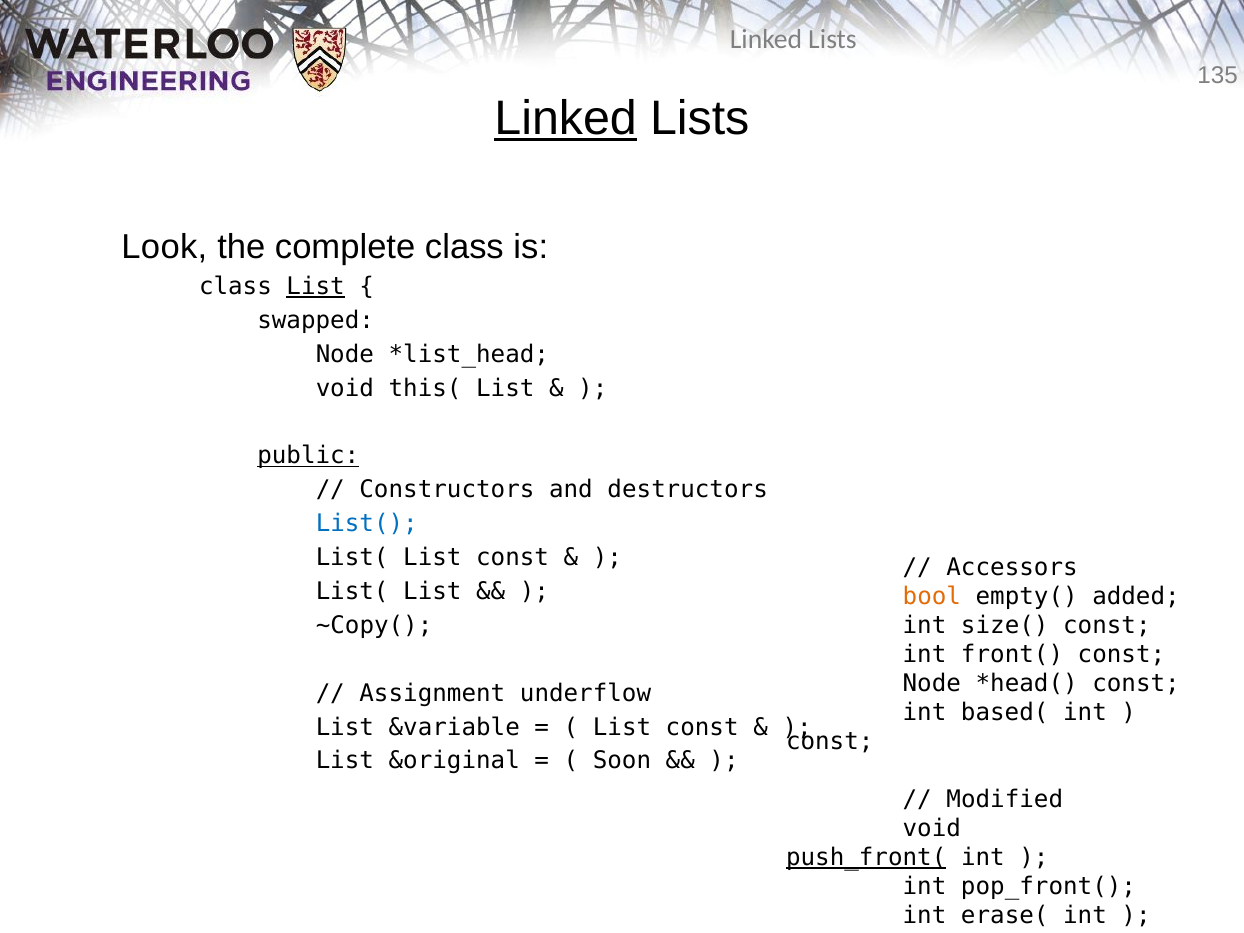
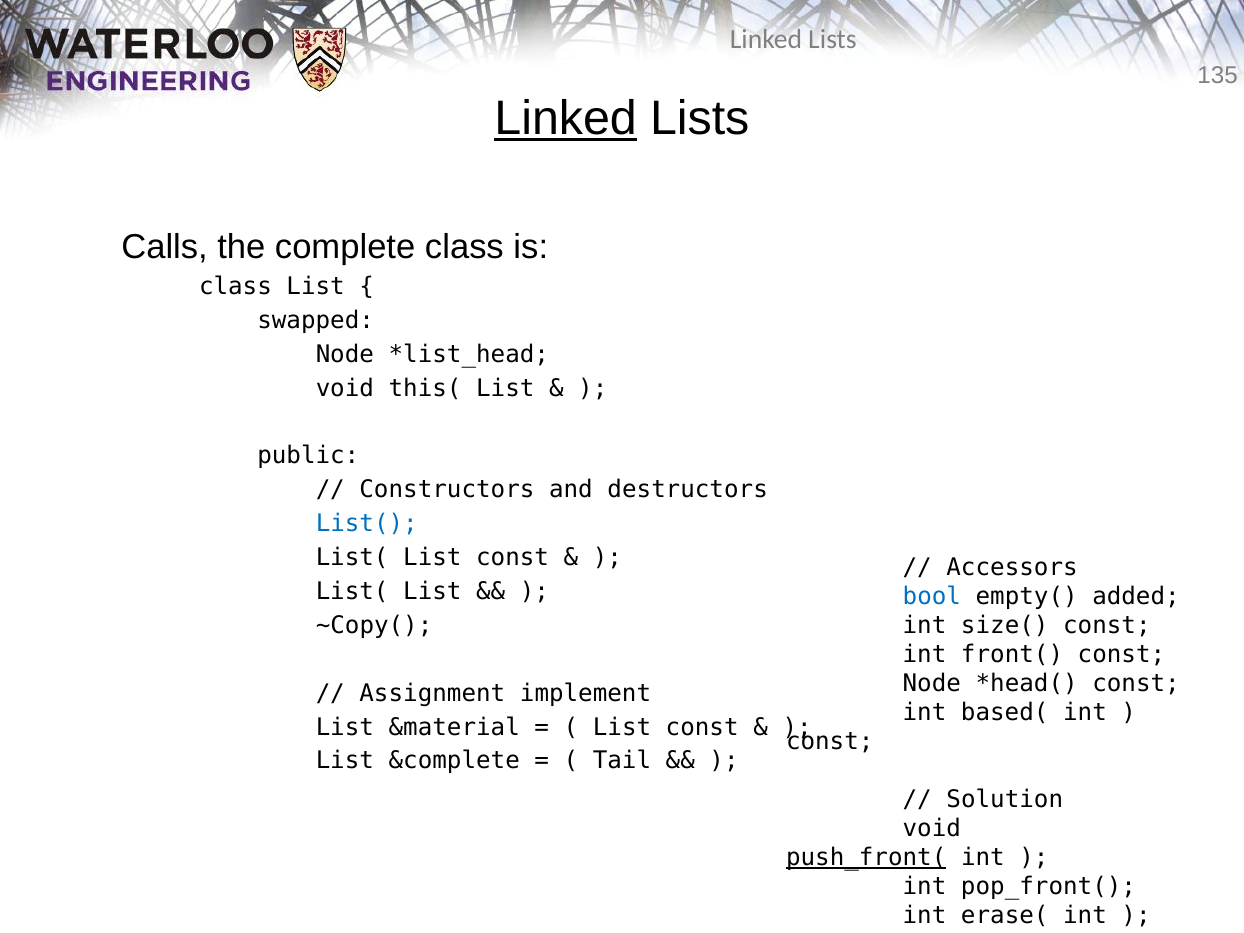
Look: Look -> Calls
List at (316, 286) underline: present -> none
public underline: present -> none
bool colour: orange -> blue
underflow: underflow -> implement
&variable: &variable -> &material
&original: &original -> &complete
Soon: Soon -> Tail
Modified: Modified -> Solution
